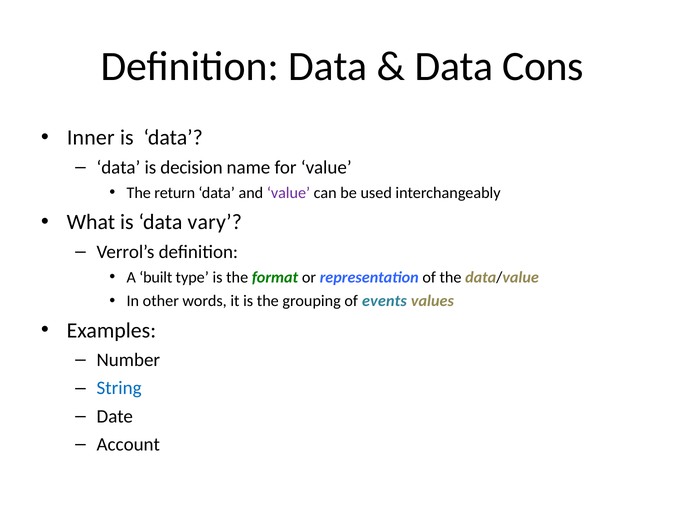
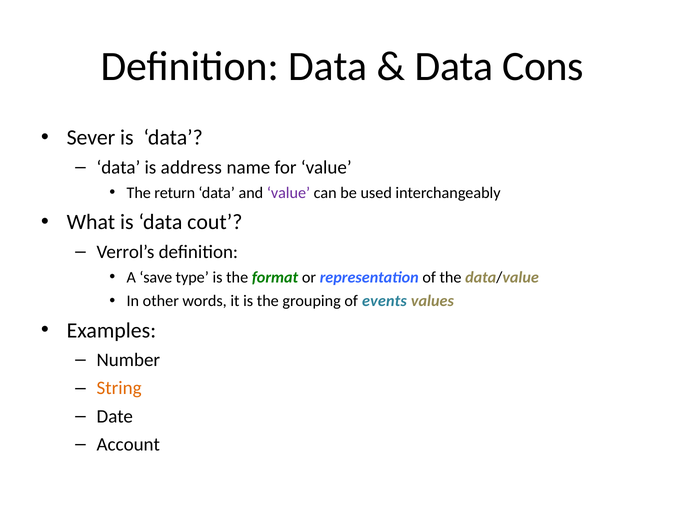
Inner: Inner -> Sever
decision: decision -> address
vary: vary -> cout
built: built -> save
String colour: blue -> orange
